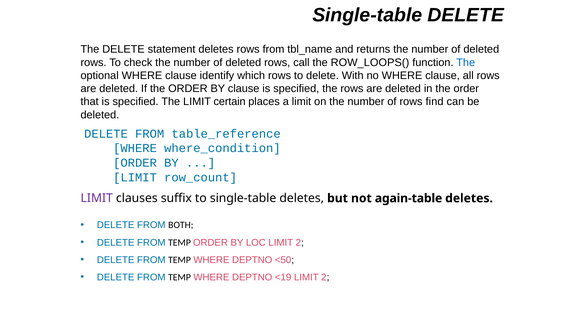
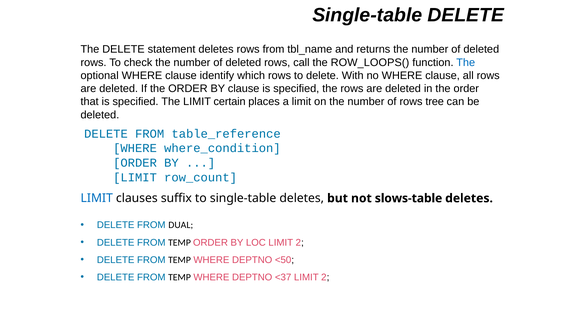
find: find -> tree
LIMIT at (97, 198) colour: purple -> blue
again-table: again-table -> slows-table
BOTH: BOTH -> DUAL
<19: <19 -> <37
